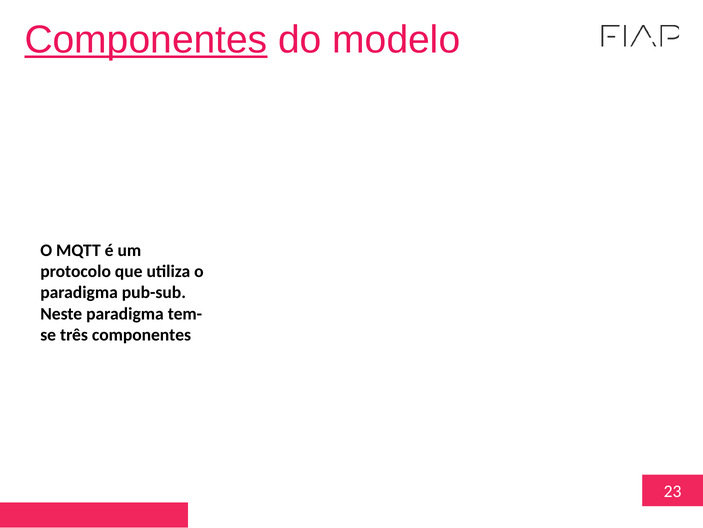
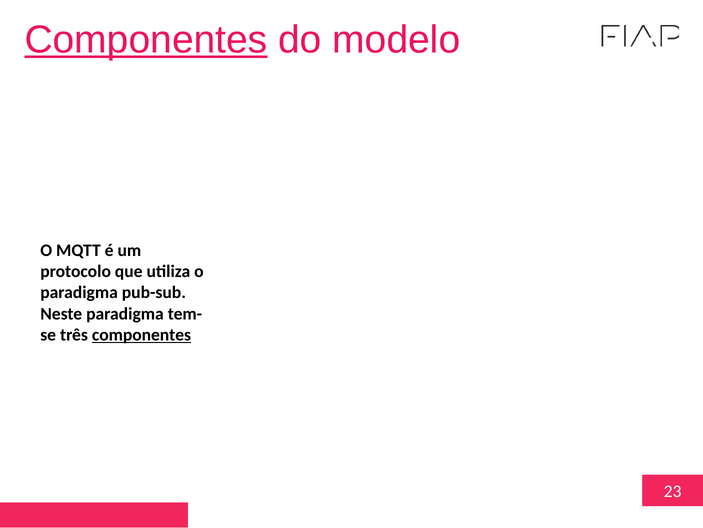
componentes at (142, 334) underline: none -> present
